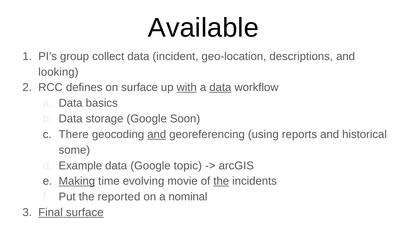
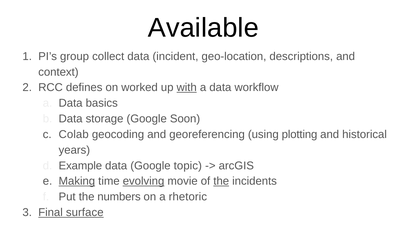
looking: looking -> context
on surface: surface -> worked
data at (220, 88) underline: present -> none
There: There -> Colab
and at (157, 134) underline: present -> none
reports: reports -> plotting
some: some -> years
evolving underline: none -> present
reported: reported -> numbers
nominal: nominal -> rhetoric
